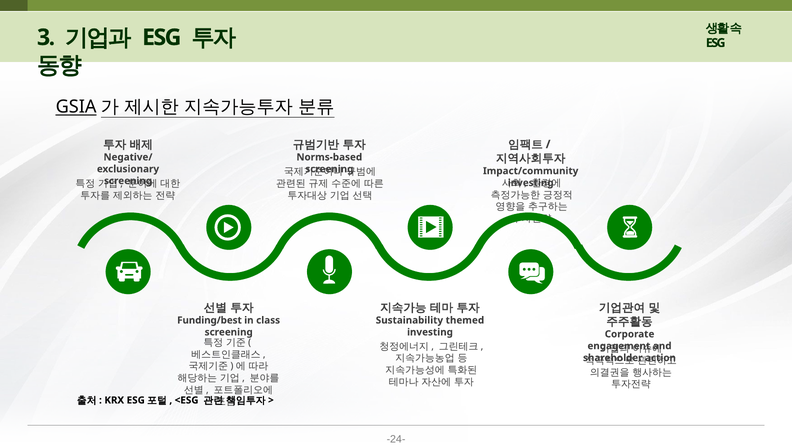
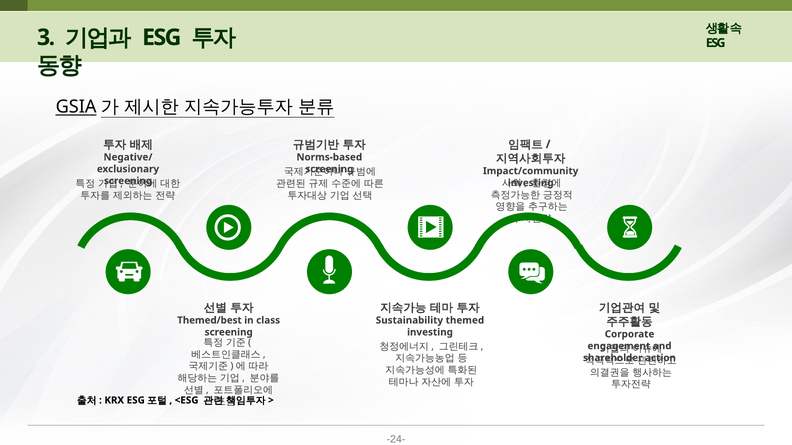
Funding/best: Funding/best -> Themed/best
